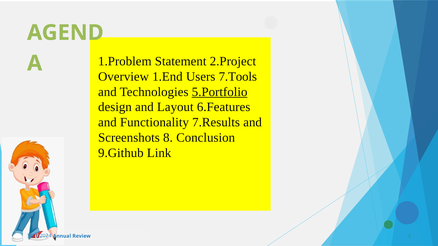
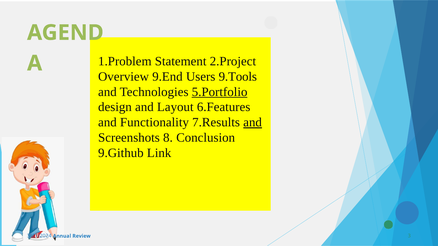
1.End: 1.End -> 9.End
7.Tools: 7.Tools -> 9.Tools
and at (253, 123) underline: none -> present
